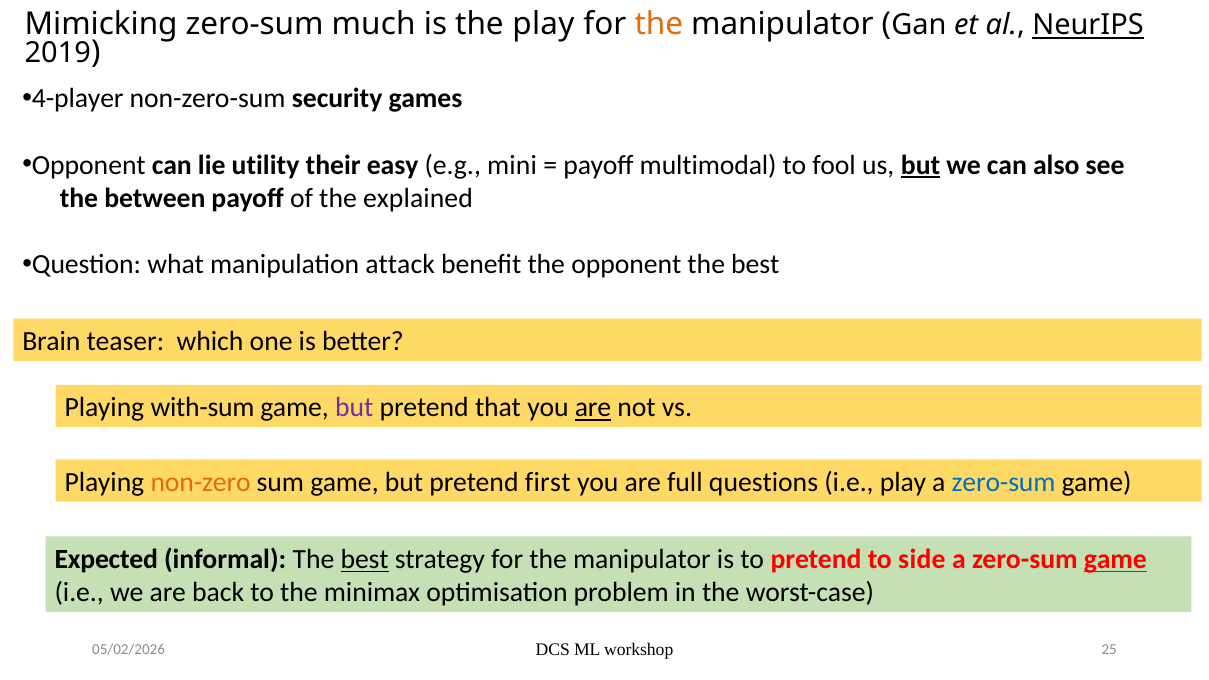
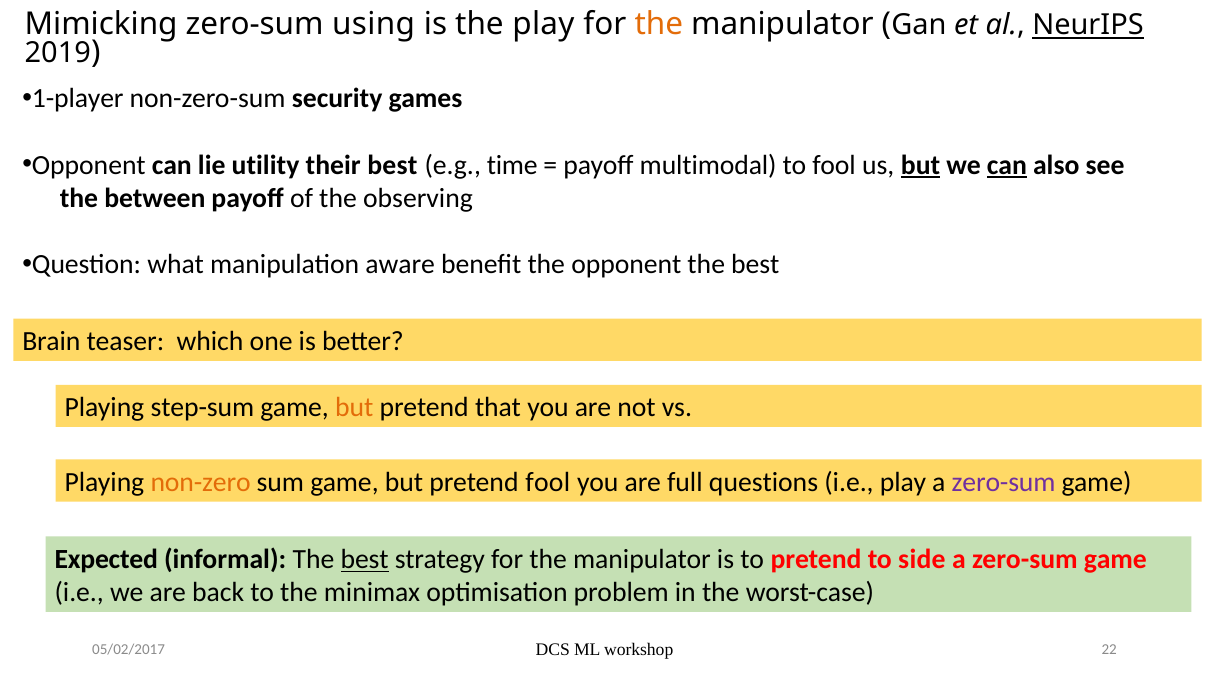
much: much -> using
4-player: 4-player -> 1-player
their easy: easy -> best
mini: mini -> time
can at (1007, 165) underline: none -> present
explained: explained -> observing
attack: attack -> aware
with-sum: with-sum -> step-sum
but at (354, 408) colour: purple -> orange
are at (593, 408) underline: present -> none
pretend first: first -> fool
zero-sum at (1004, 482) colour: blue -> purple
game at (1115, 560) underline: present -> none
25: 25 -> 22
05/02/2026: 05/02/2026 -> 05/02/2017
